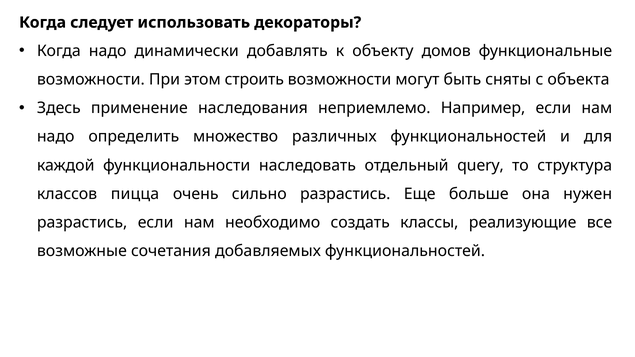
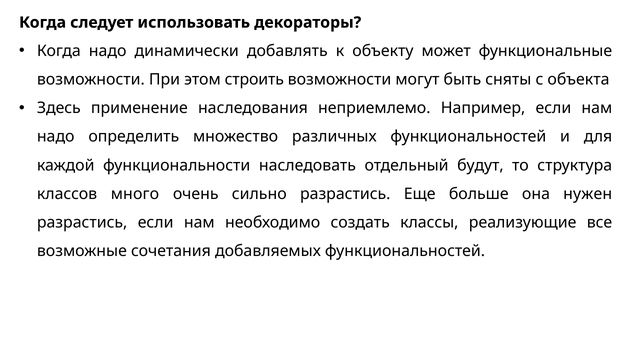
домов: домов -> может
query: query -> будут
пицца: пицца -> много
